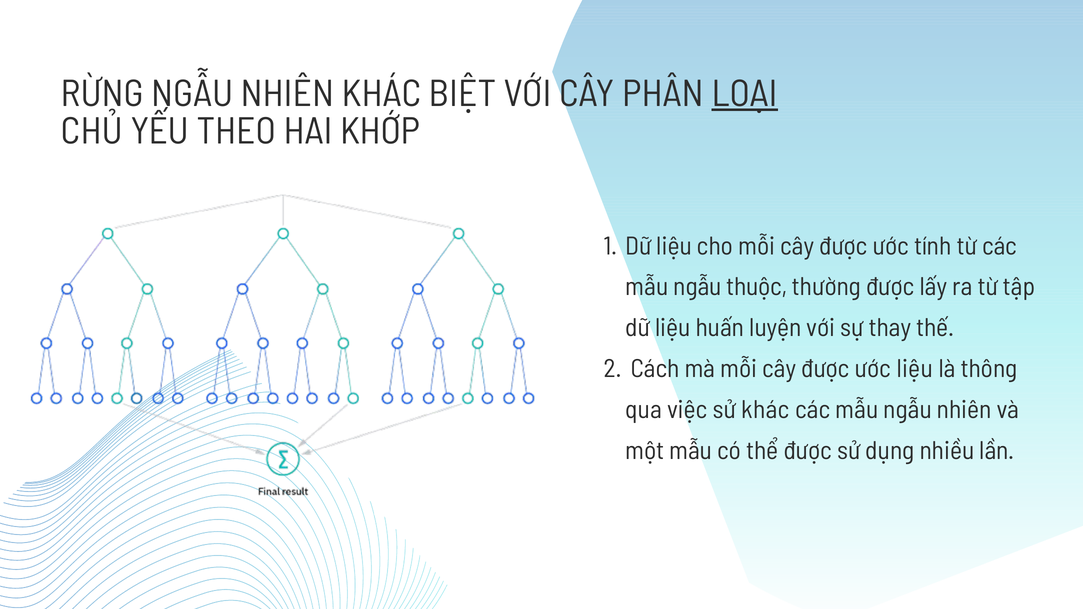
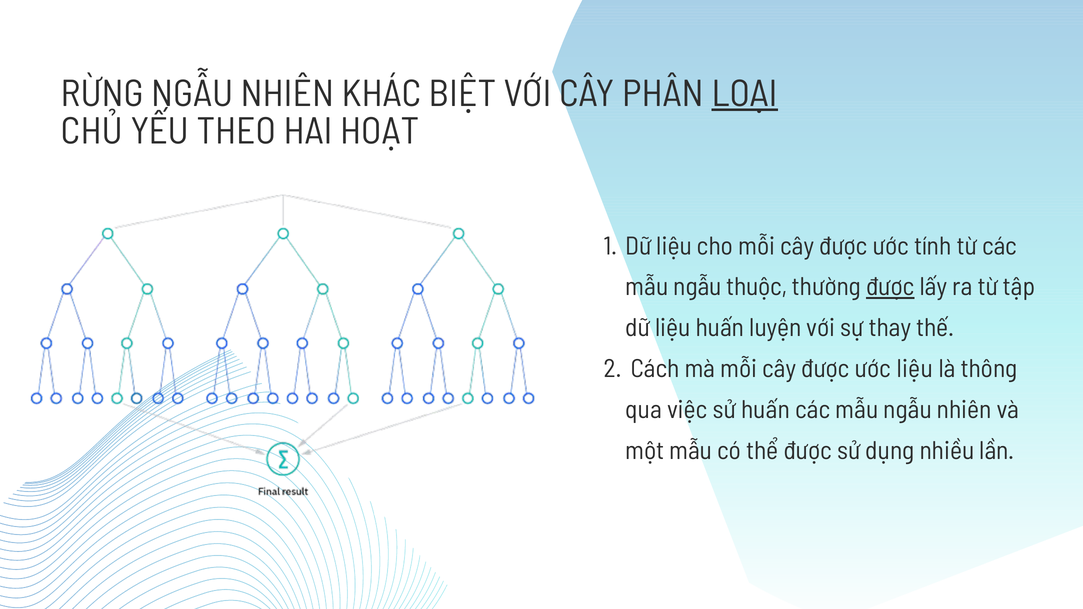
KHỚP: KHỚP -> HOẠT
được at (890, 287) underline: none -> present
sử khác: khác -> huấn
